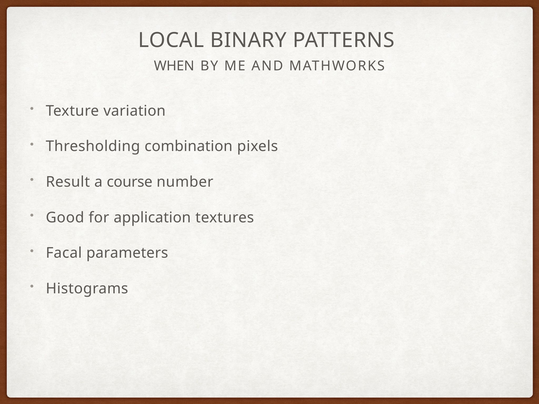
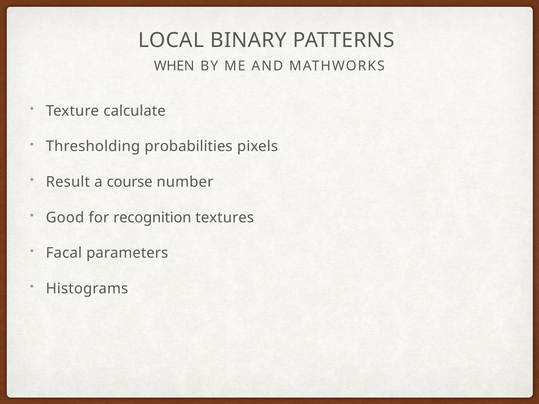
variation: variation -> calculate
combination: combination -> probabilities
application: application -> recognition
